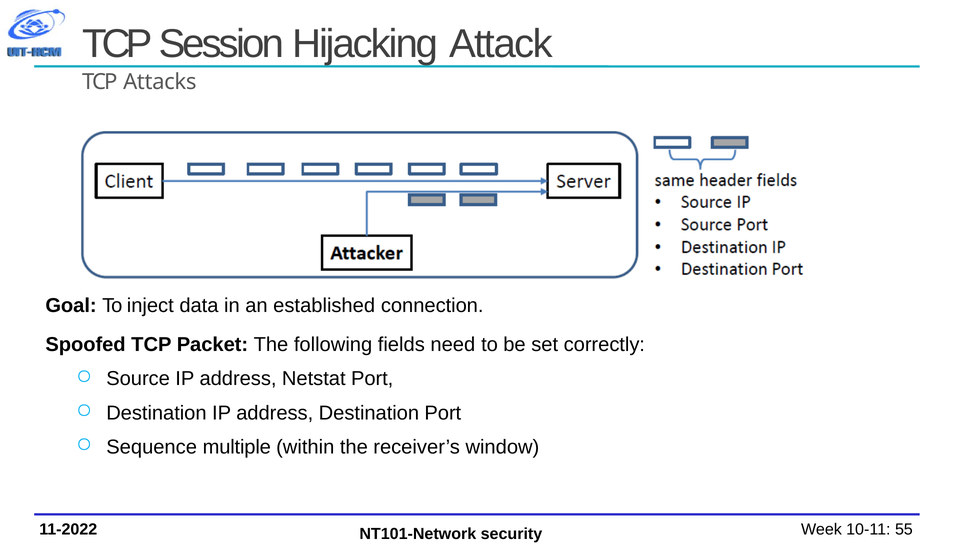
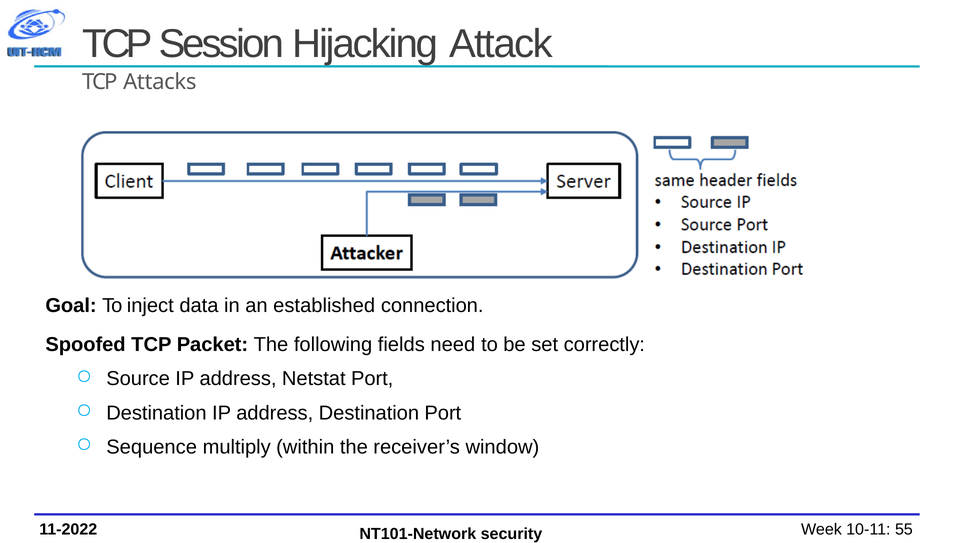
multiple: multiple -> multiply
